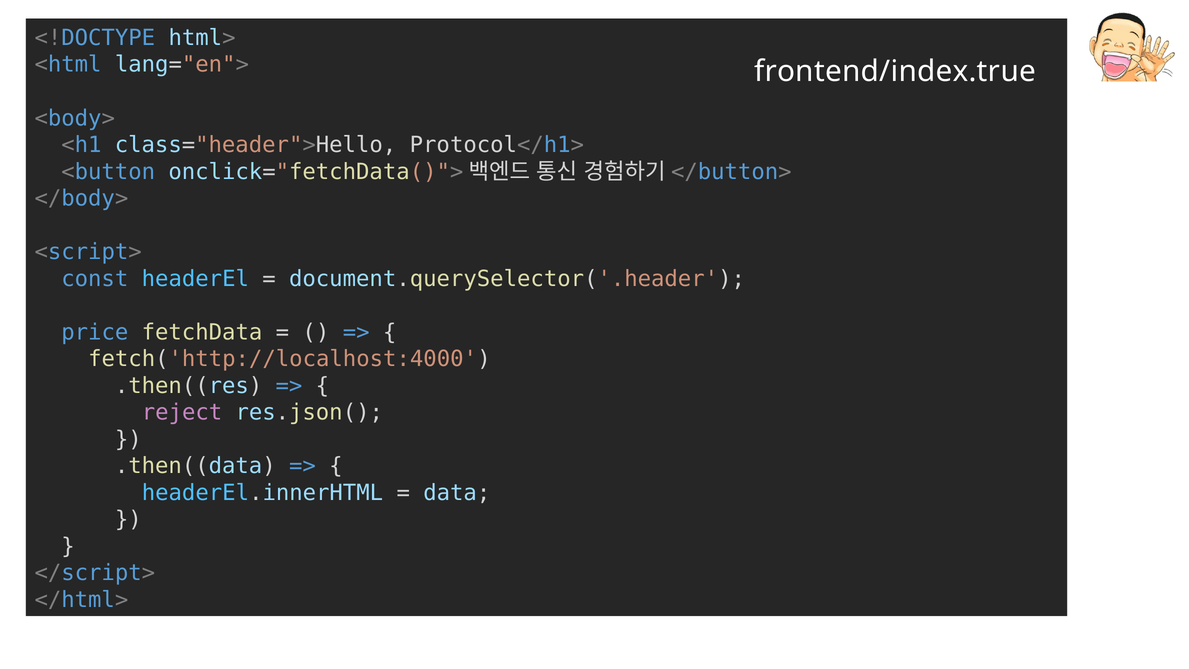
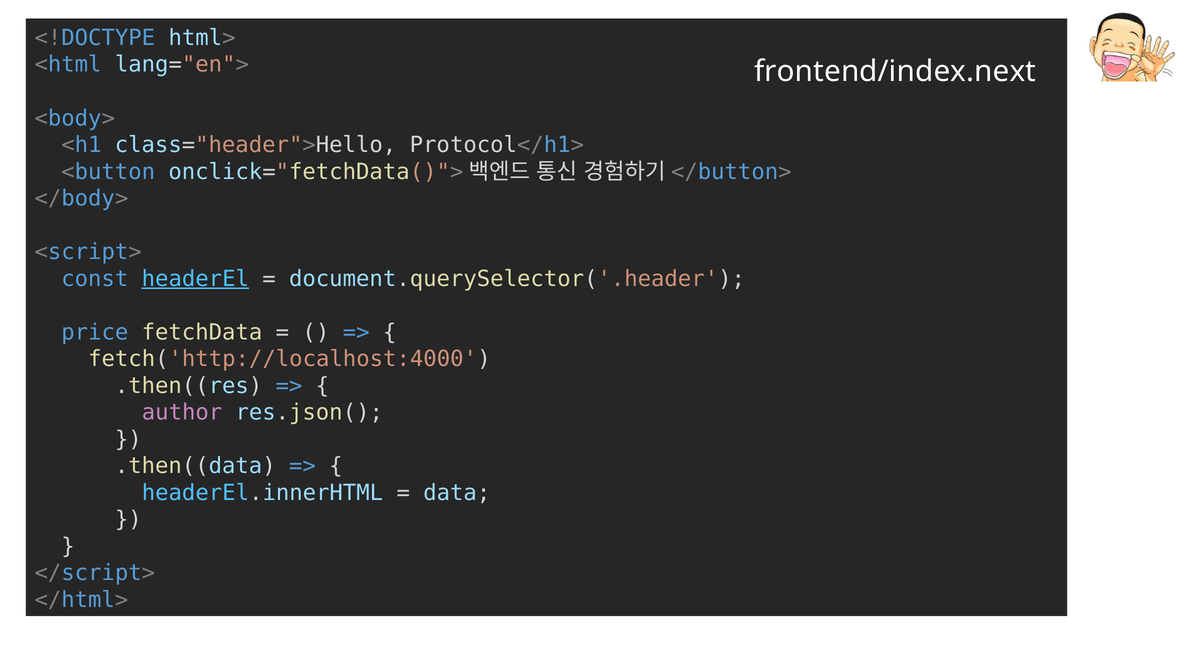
frontend/index.true: frontend/index.true -> frontend/index.next
headerEl underline: none -> present
reject: reject -> author
